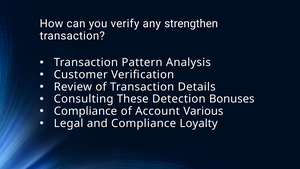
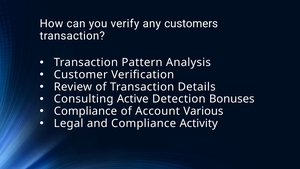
strengthen: strengthen -> customers
These: These -> Active
Loyalty: Loyalty -> Activity
